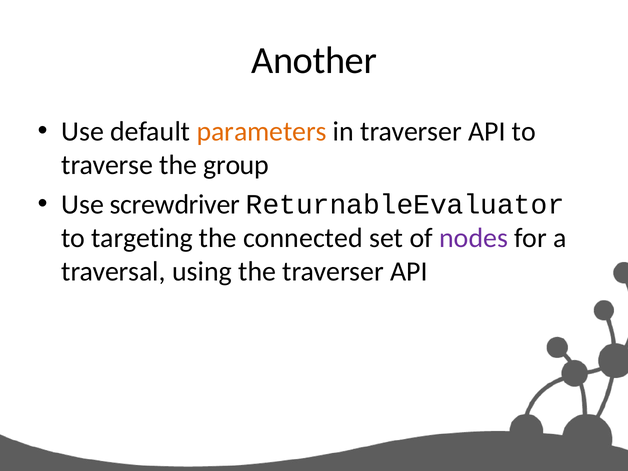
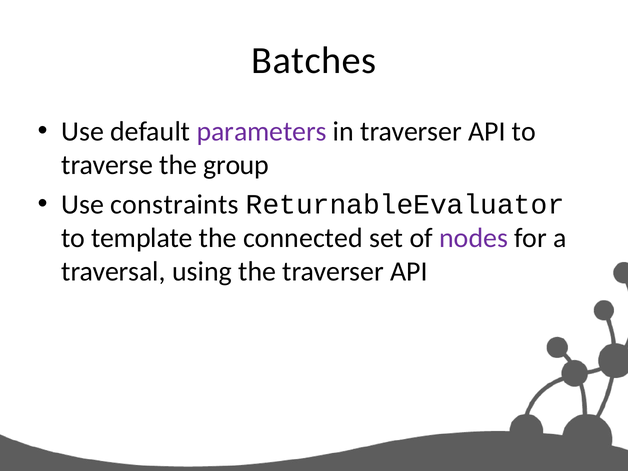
Another: Another -> Batches
parameters colour: orange -> purple
screwdriver: screwdriver -> constraints
targeting: targeting -> template
